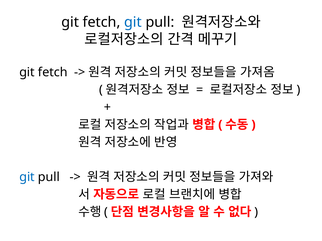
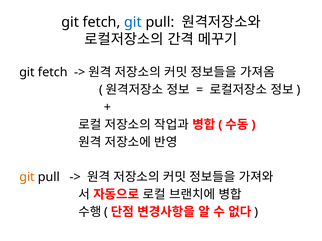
git at (27, 177) colour: blue -> orange
